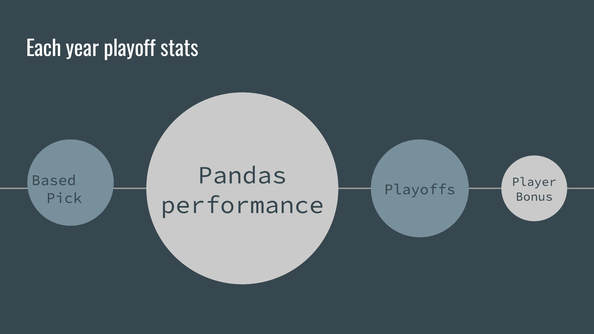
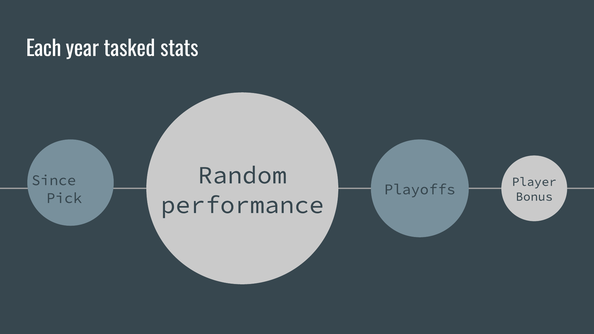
playoff: playoff -> tasked
Pandas: Pandas -> Random
Based: Based -> Since
